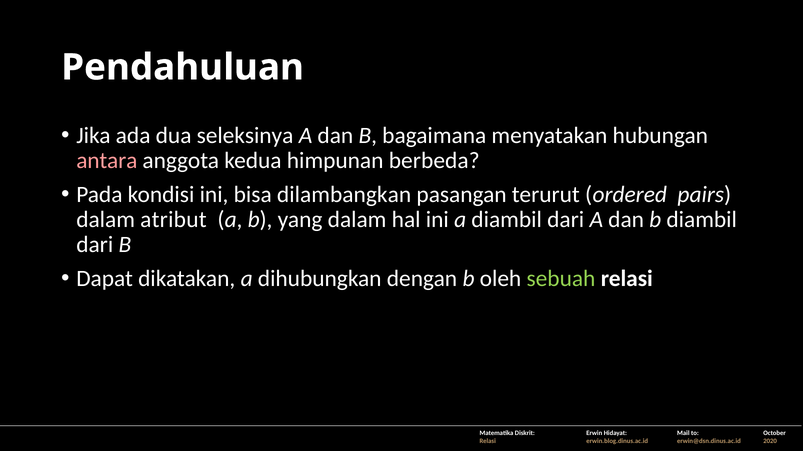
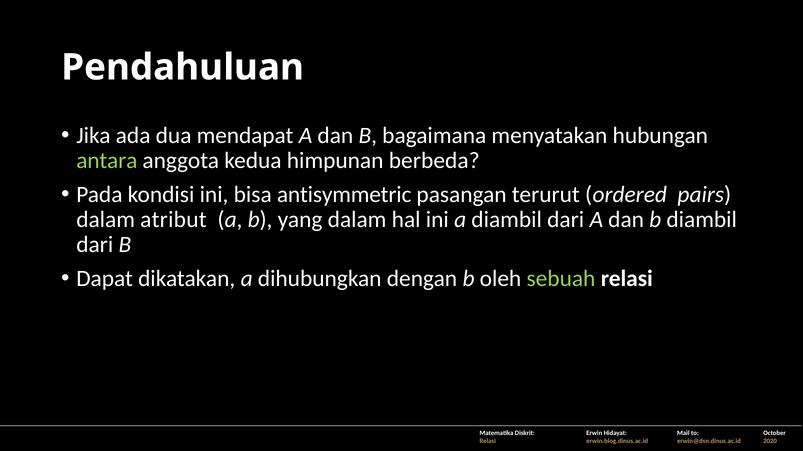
seleksinya: seleksinya -> mendapat
antara colour: pink -> light green
dilambangkan: dilambangkan -> antisymmetric
